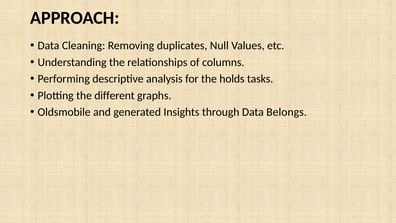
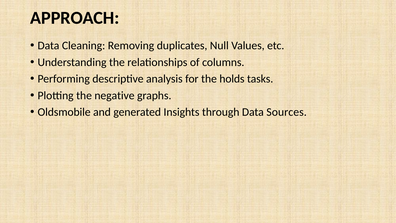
different: different -> negative
Belongs: Belongs -> Sources
